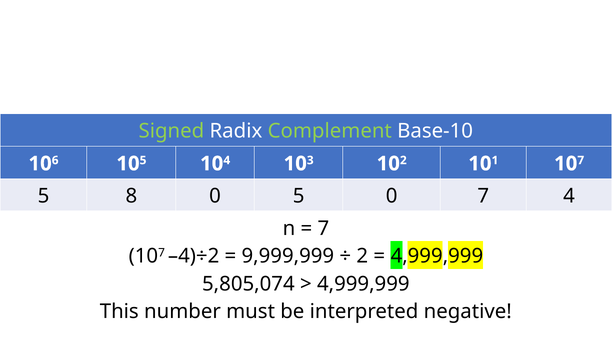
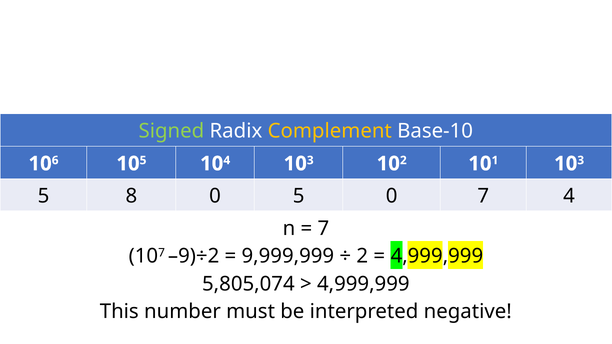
Complement colour: light green -> yellow
7 at (581, 160): 7 -> 3
–4)÷2: –4)÷2 -> –9)÷2
